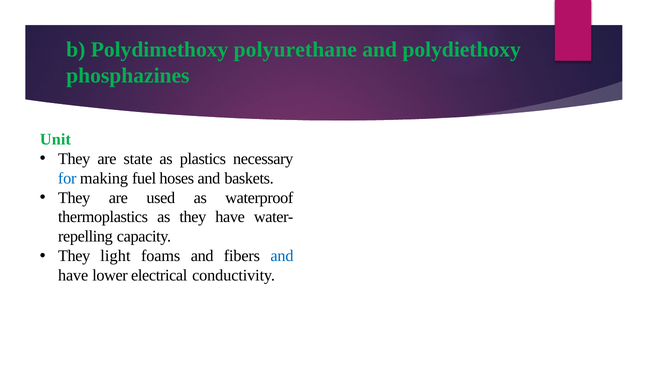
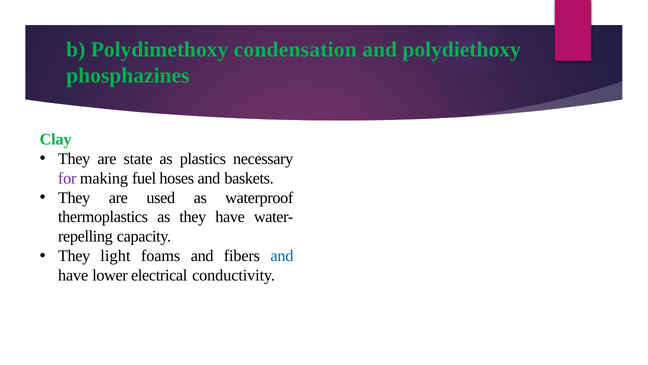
polyurethane: polyurethane -> condensation
Unit: Unit -> Clay
for colour: blue -> purple
